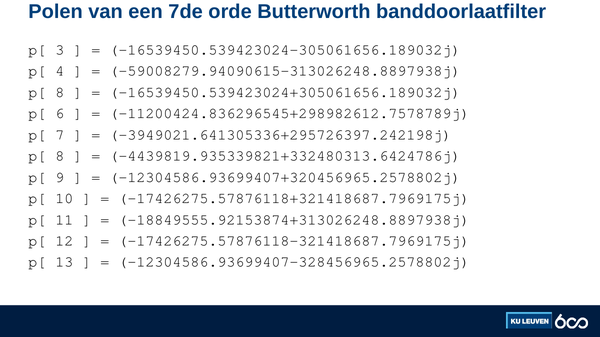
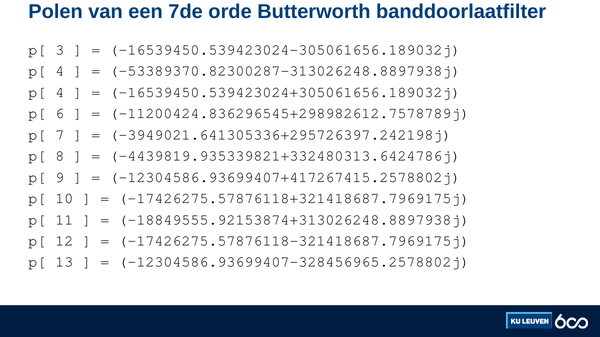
-59008279.94090615-313026248.8897938j: -59008279.94090615-313026248.8897938j -> -53389370.82300287-313026248.8897938j
8 at (60, 92): 8 -> 4
-12304586.93699407+320456965.2578802j: -12304586.93699407+320456965.2578802j -> -12304586.93699407+417267415.2578802j
